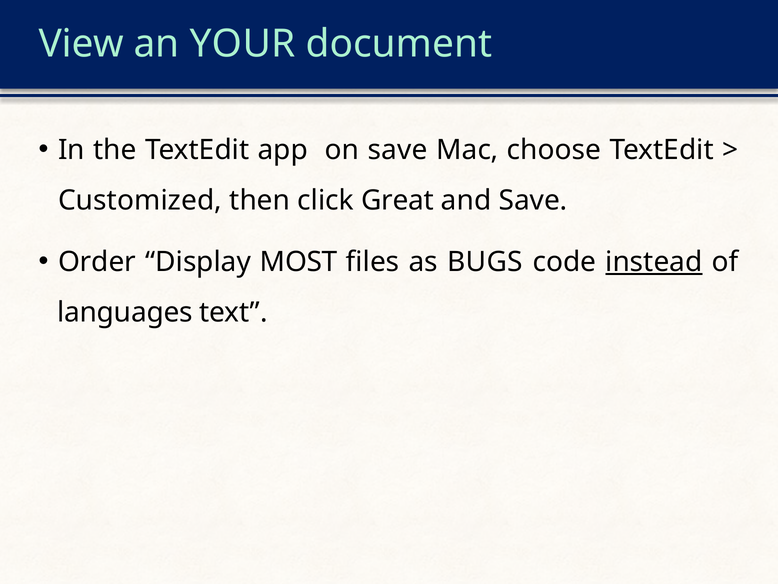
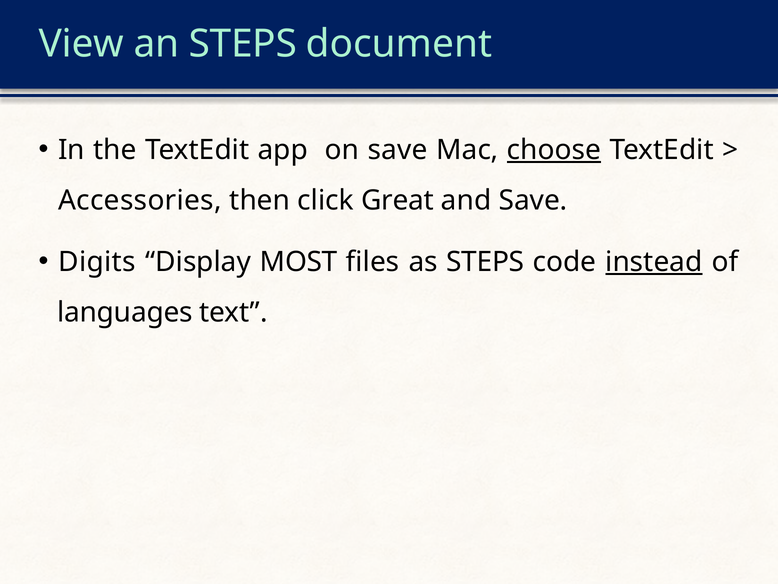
an YOUR: YOUR -> STEPS
choose underline: none -> present
Customized: Customized -> Accessories
Order: Order -> Digits
as BUGS: BUGS -> STEPS
